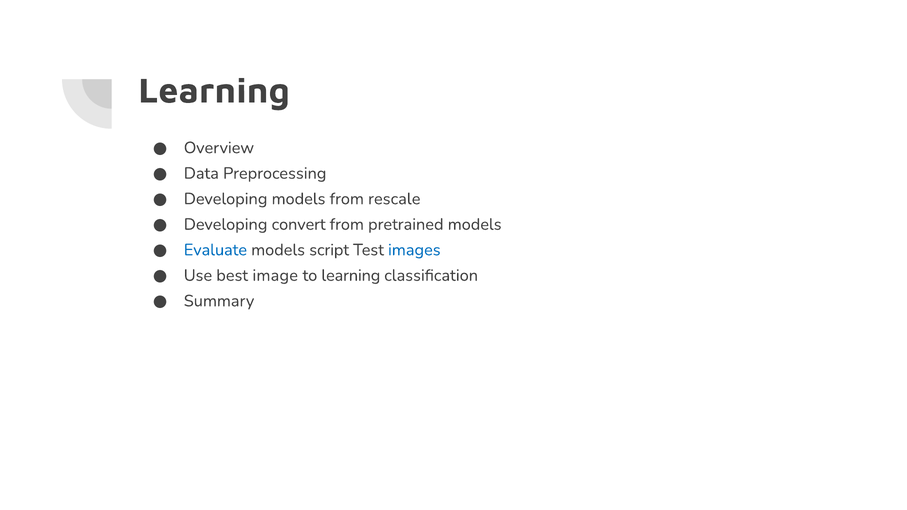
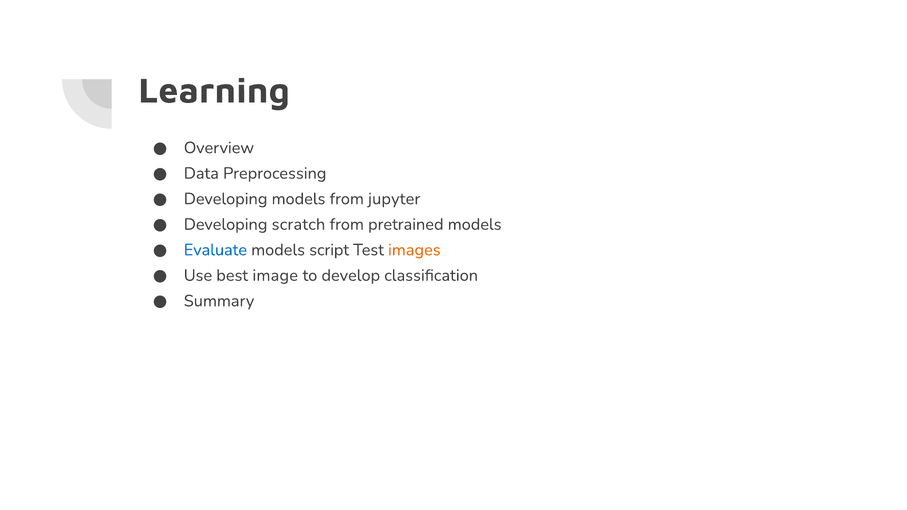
rescale: rescale -> jupyter
convert: convert -> scratch
images colour: blue -> orange
to learning: learning -> develop
